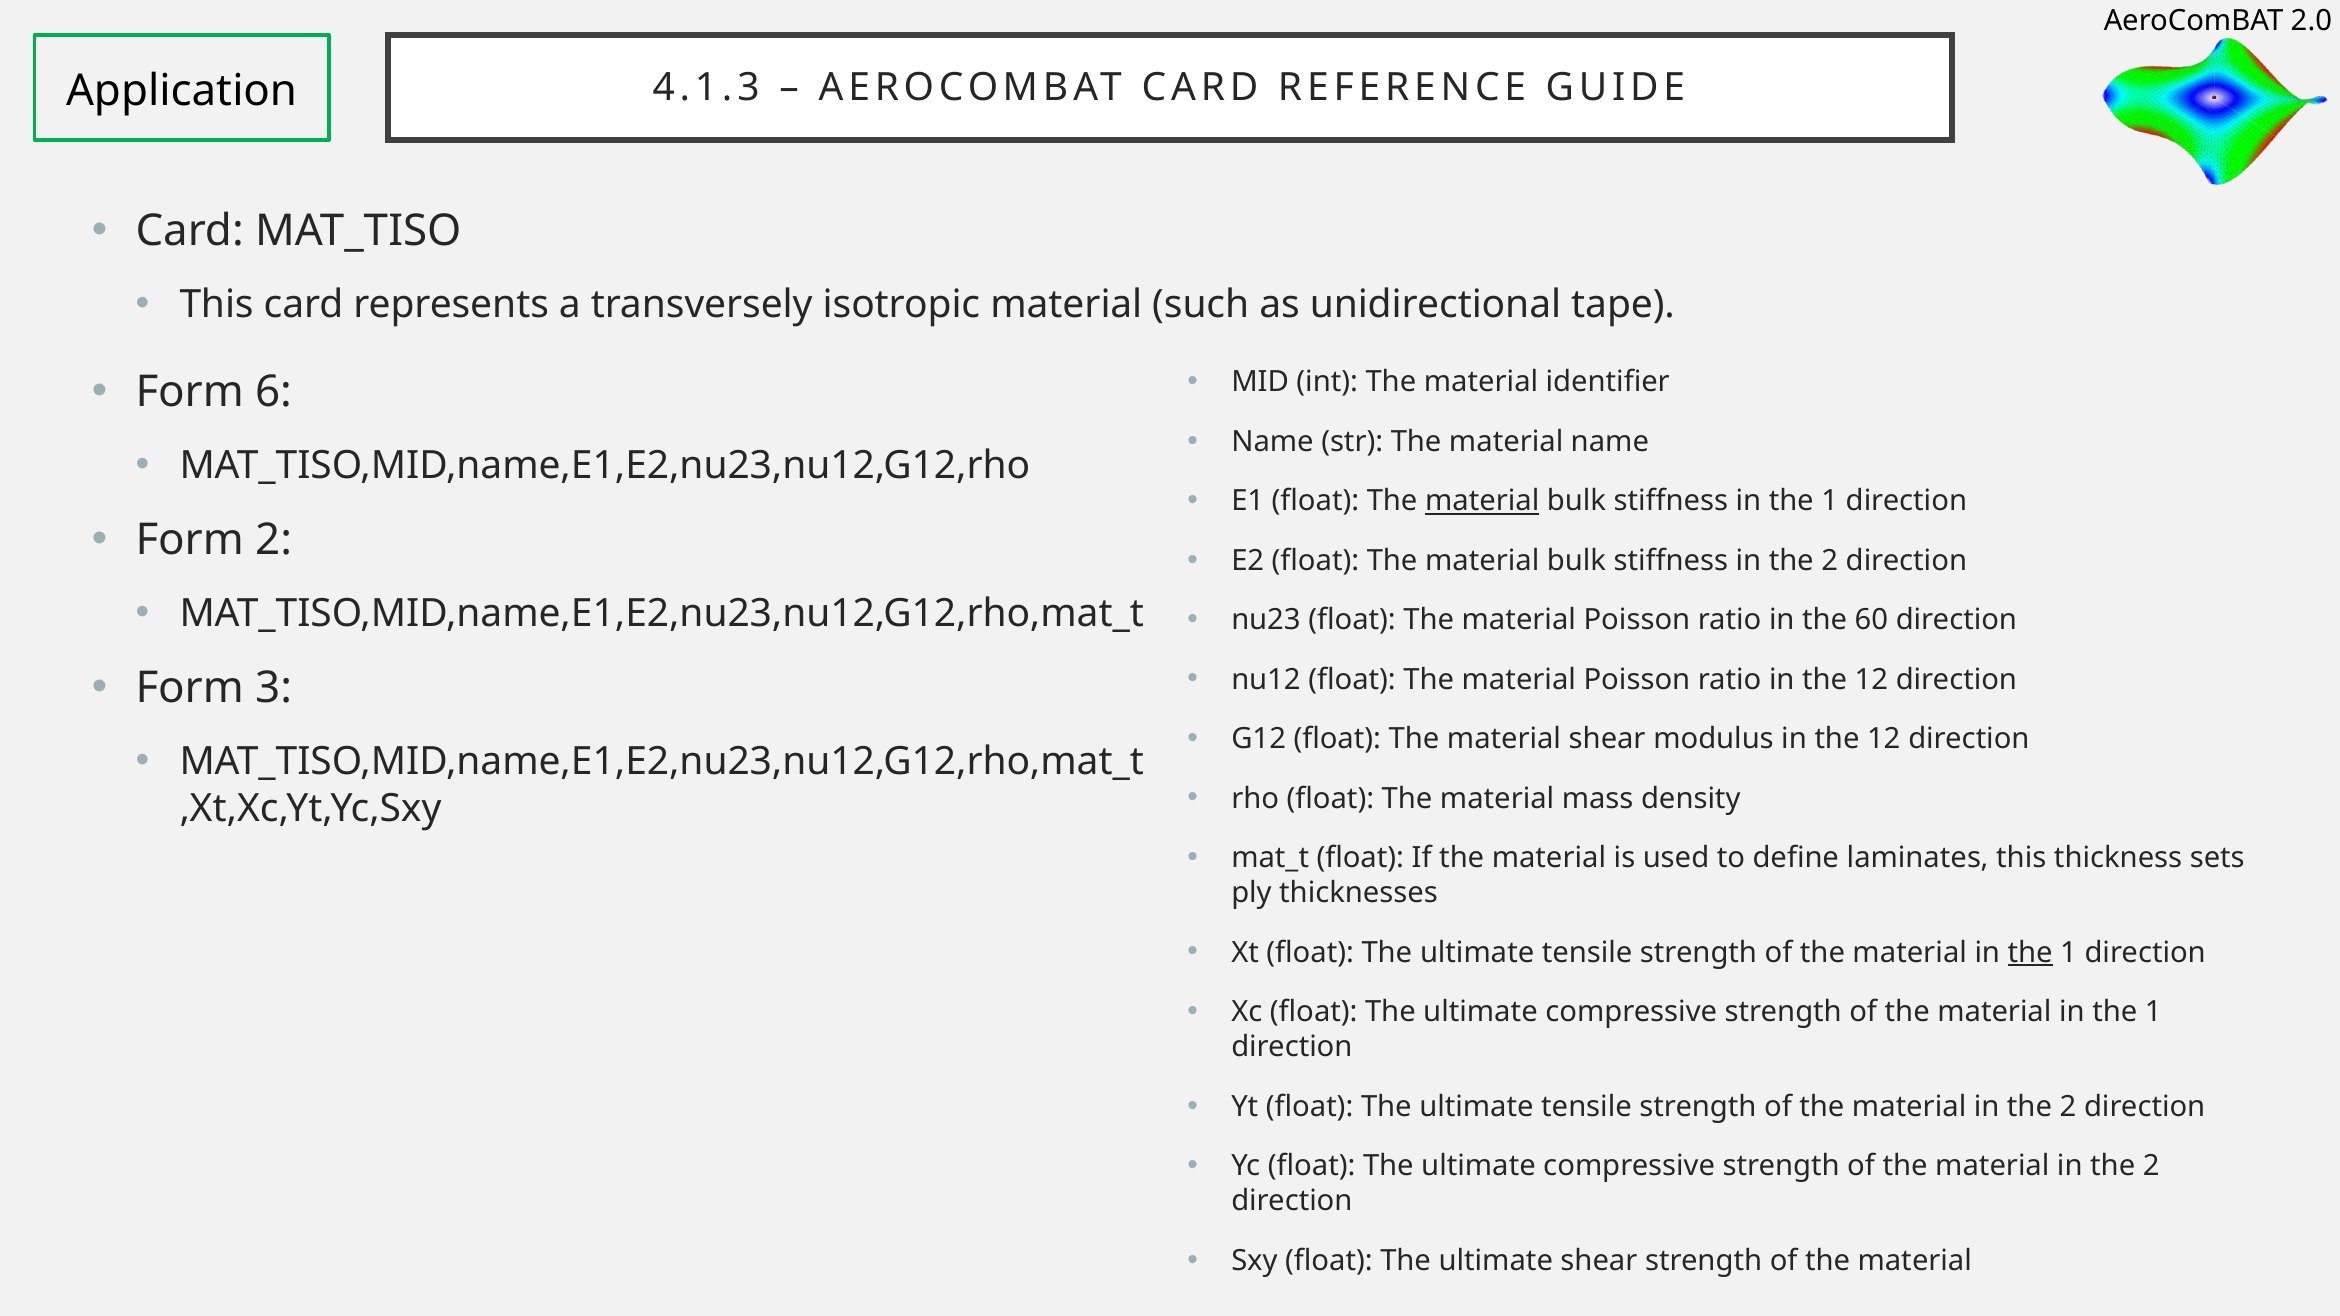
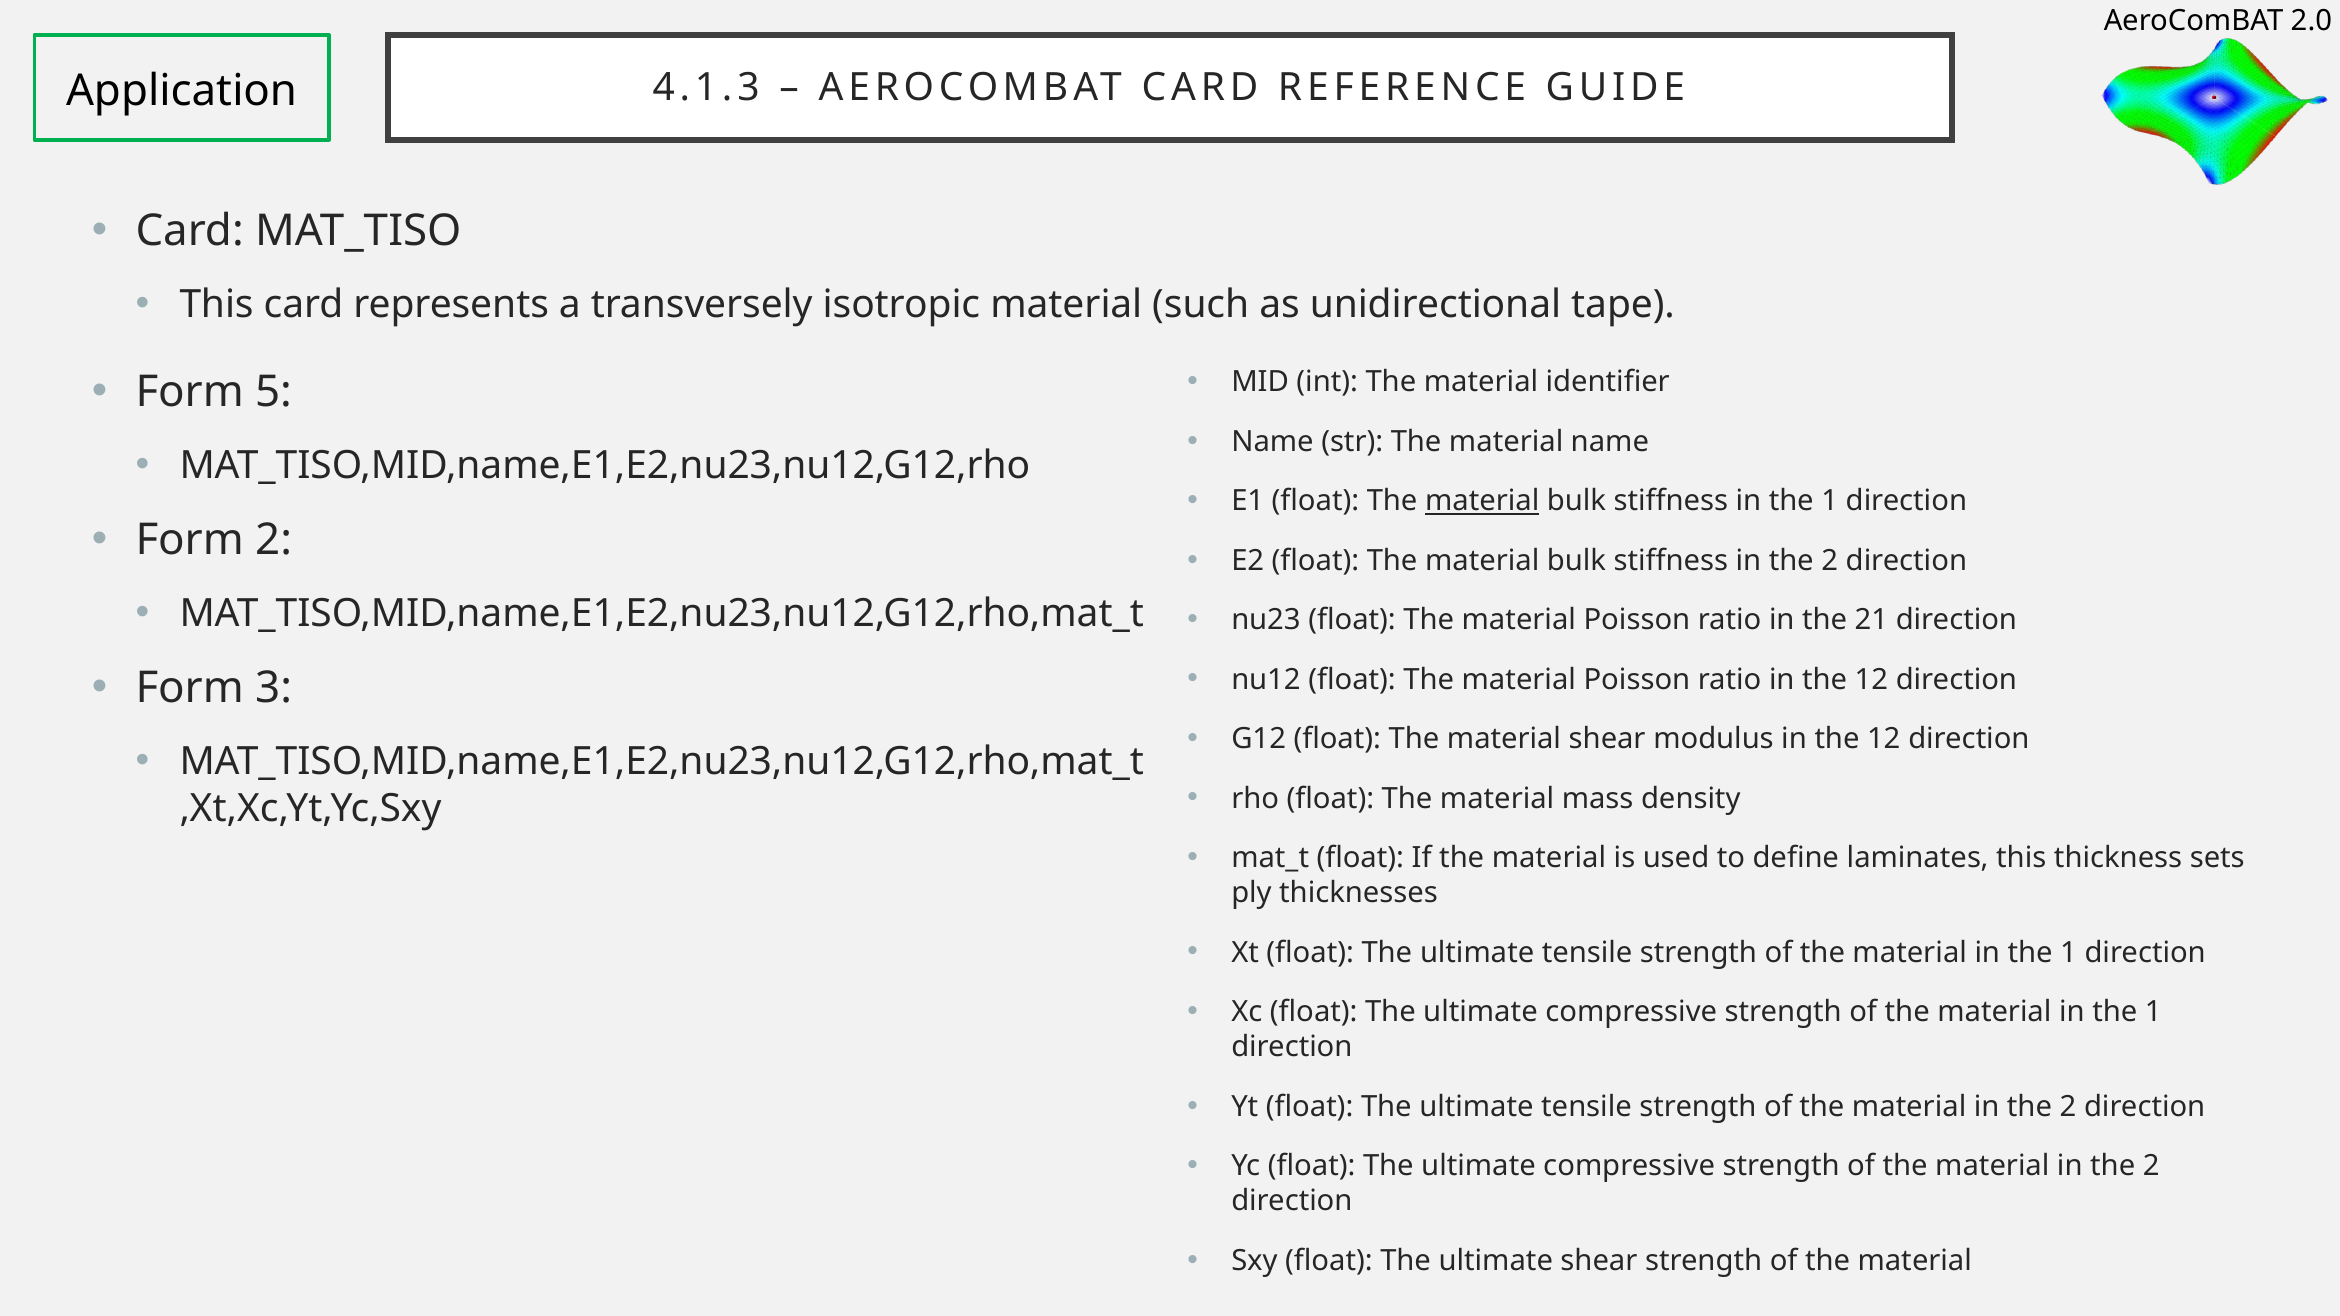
6: 6 -> 5
60: 60 -> 21
the at (2030, 953) underline: present -> none
